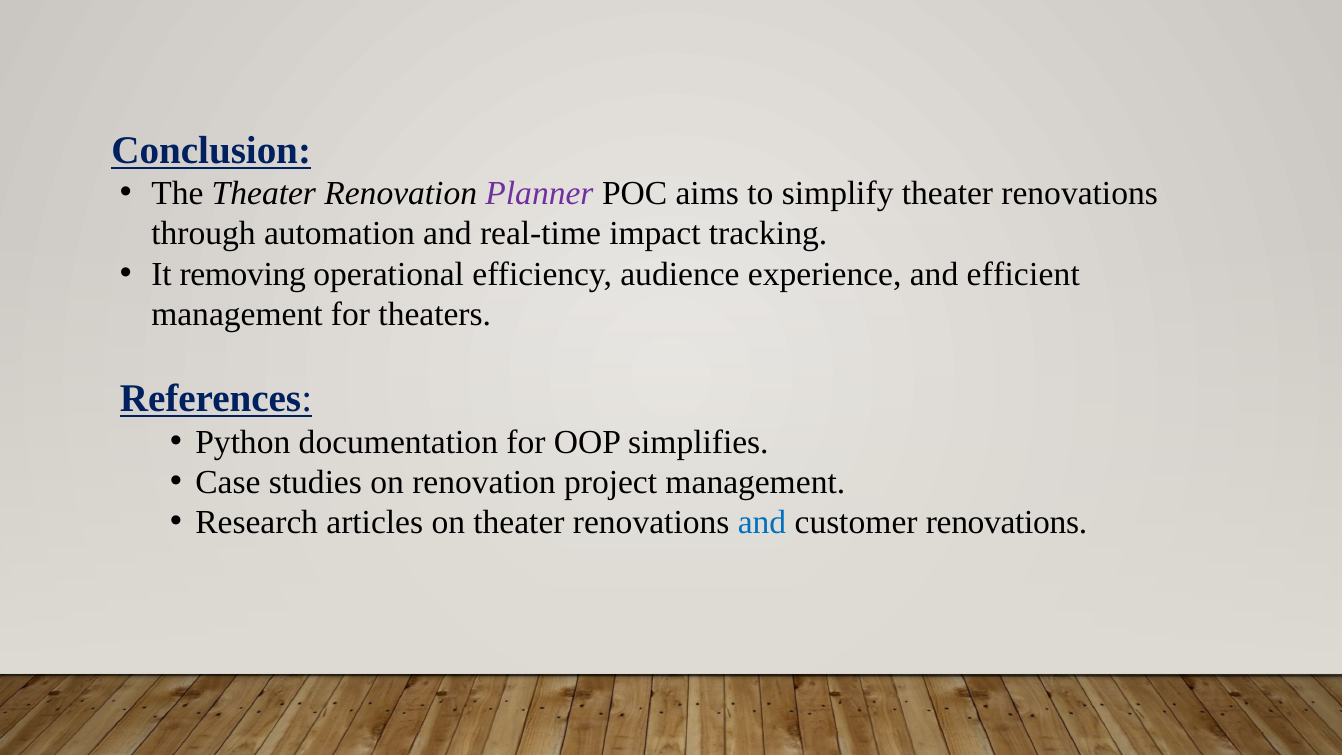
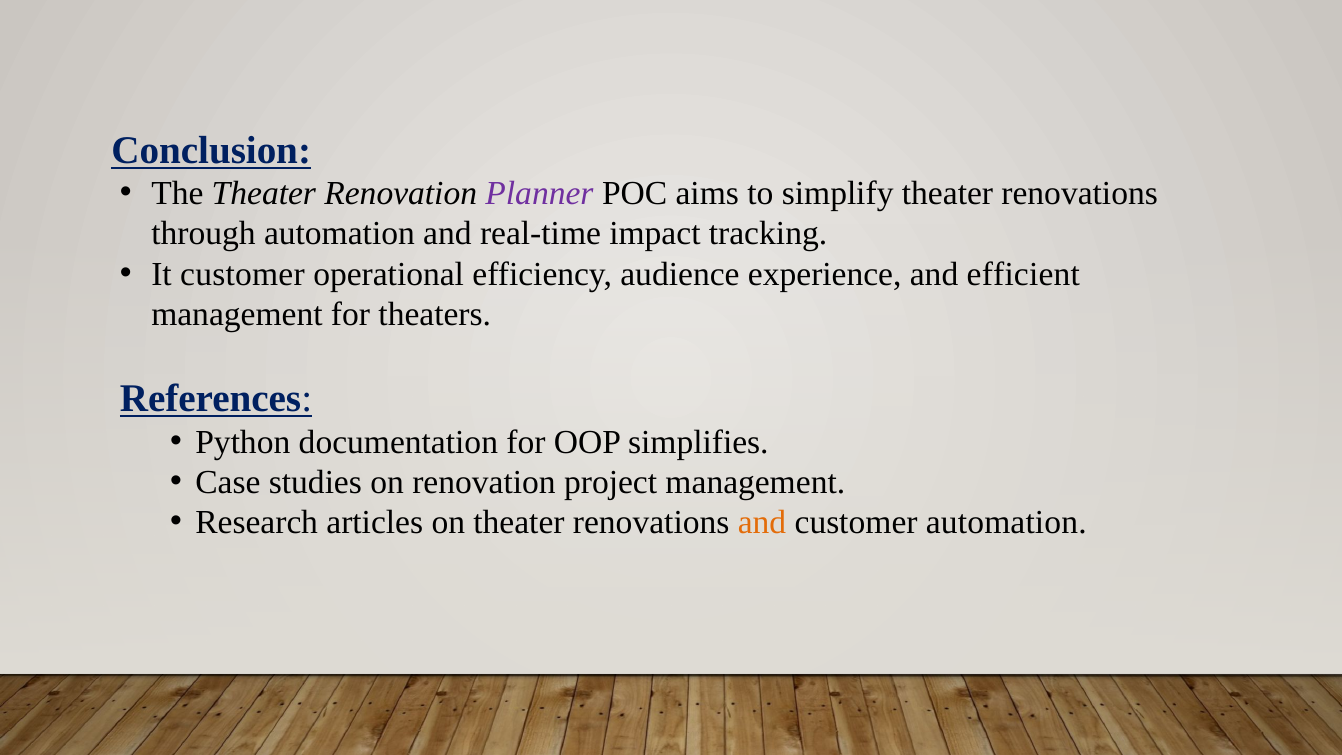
It removing: removing -> customer
and at (762, 522) colour: blue -> orange
customer renovations: renovations -> automation
